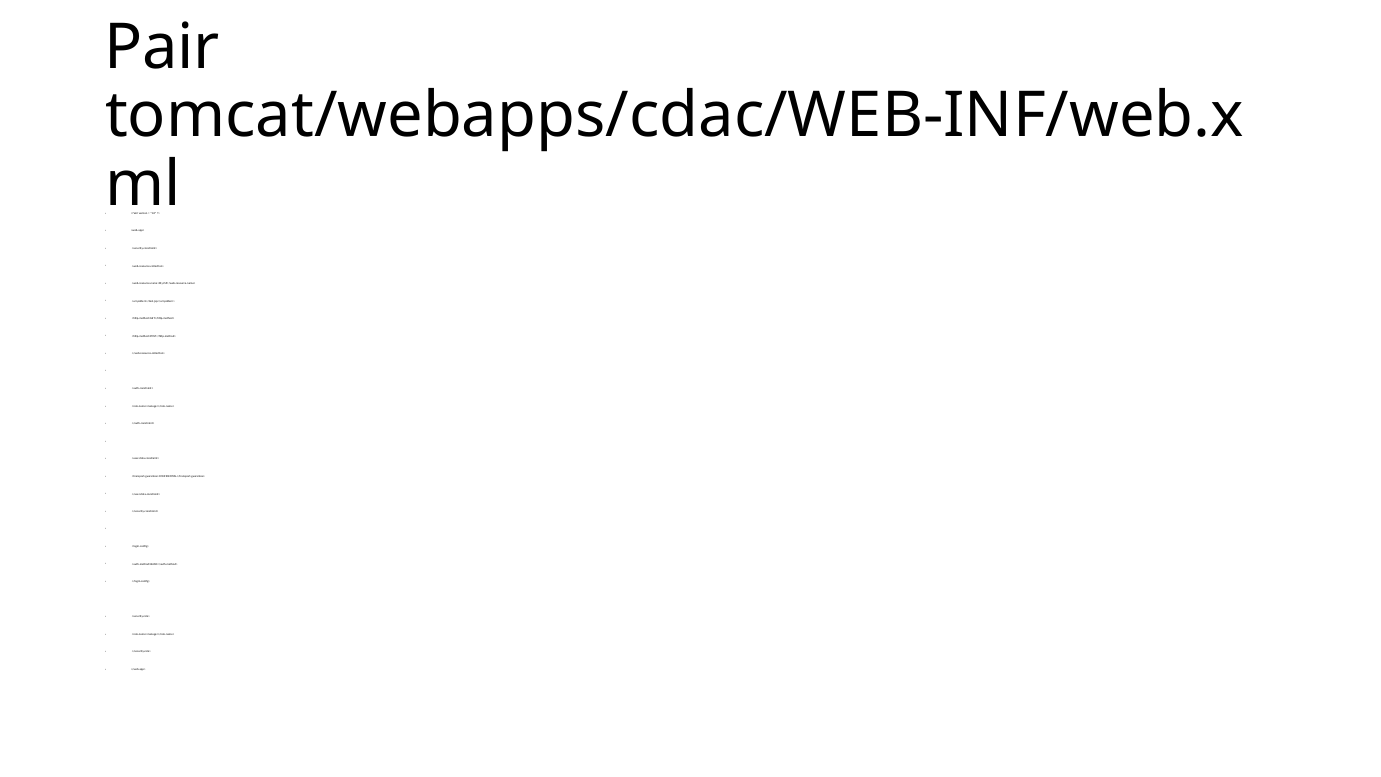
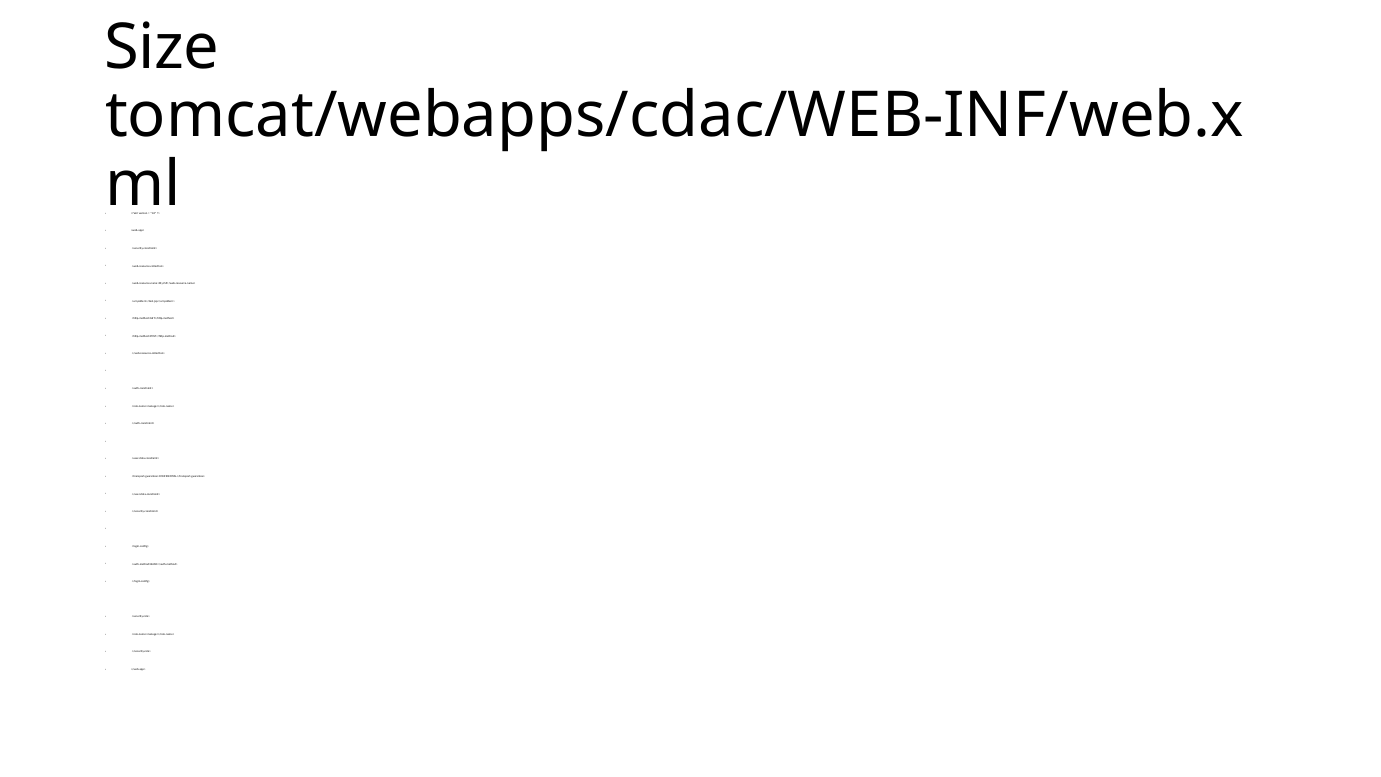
Pair: Pair -> Size
